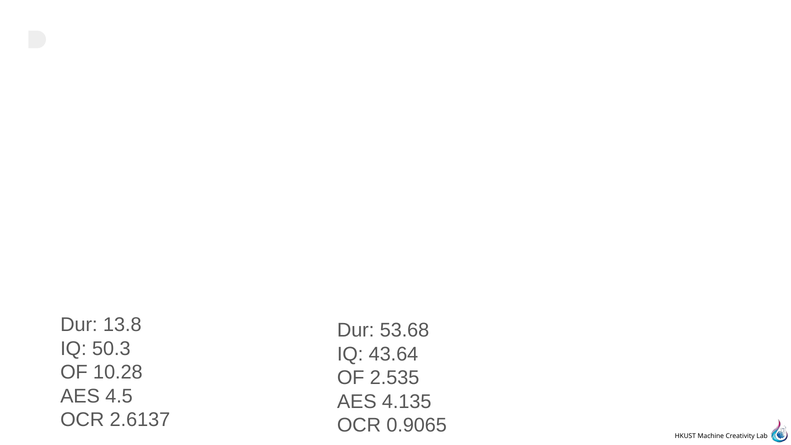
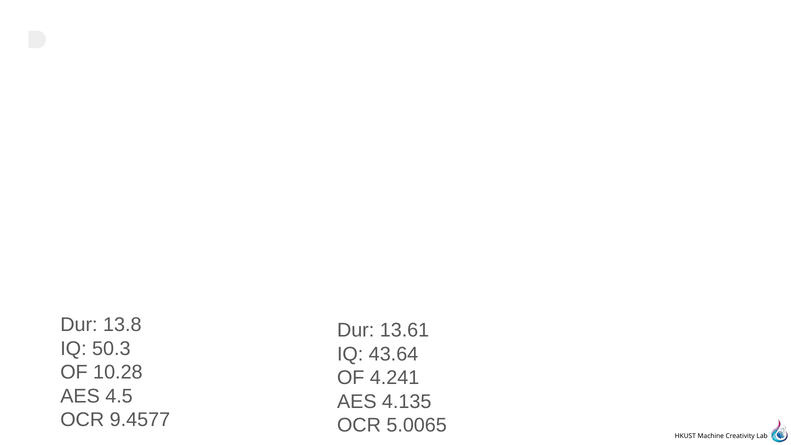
53.68: 53.68 -> 13.61
2.535: 2.535 -> 4.241
2.6137: 2.6137 -> 9.4577
0.9065: 0.9065 -> 5.0065
